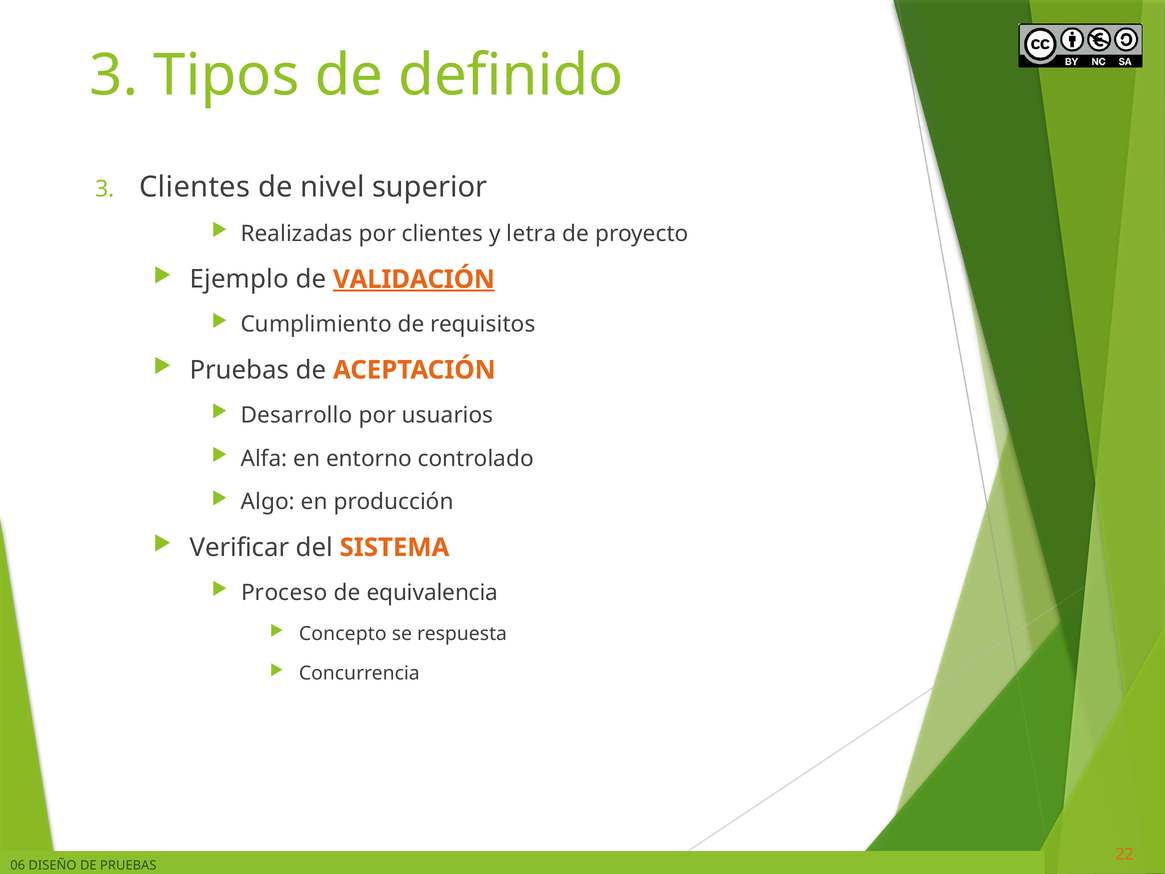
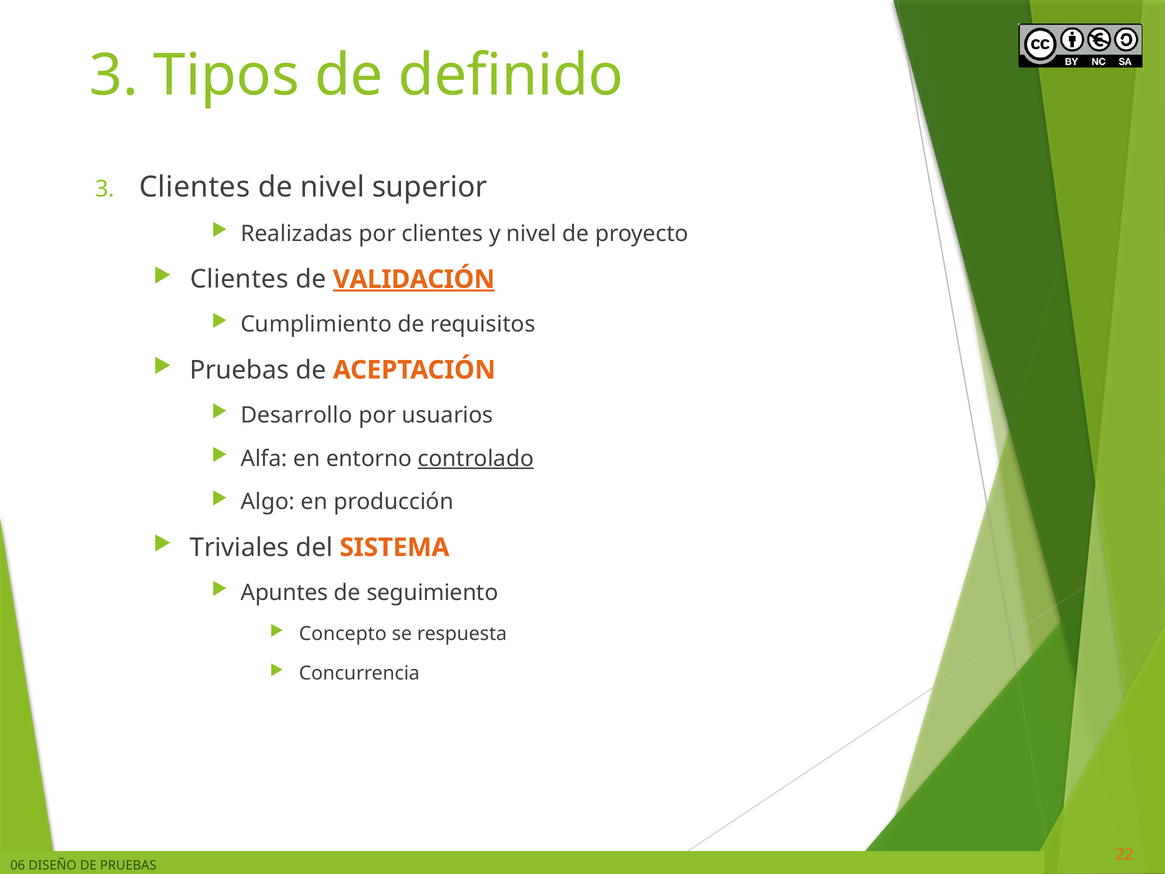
y letra: letra -> nivel
Ejemplo at (239, 279): Ejemplo -> Clientes
controlado underline: none -> present
Verificar: Verificar -> Triviales
Proceso: Proceso -> Apuntes
equivalencia: equivalencia -> seguimiento
